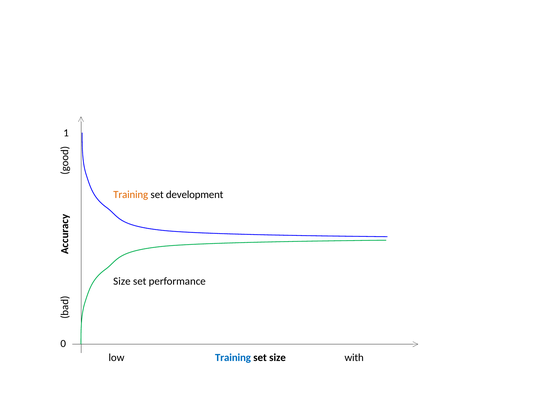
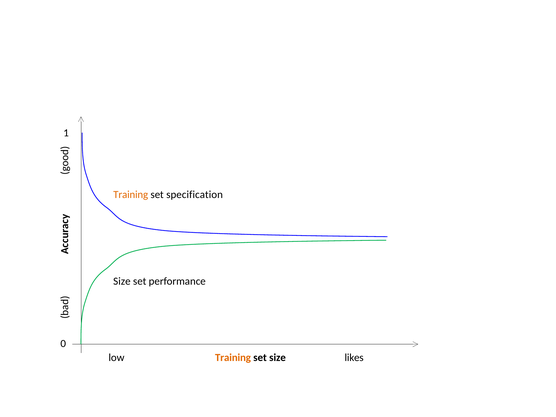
development: development -> specification
Training at (233, 358) colour: blue -> orange
with: with -> likes
